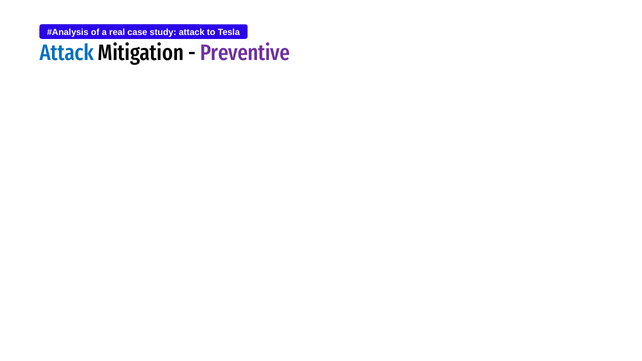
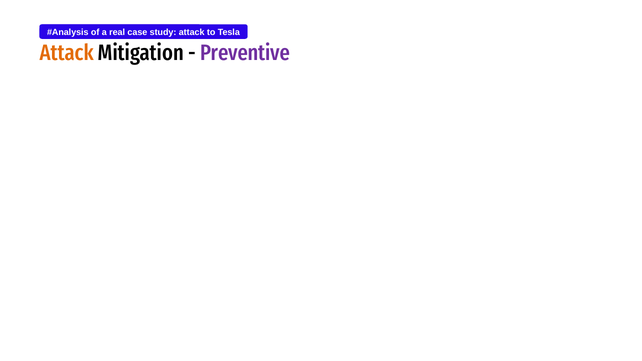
Attack at (67, 53) colour: blue -> orange
